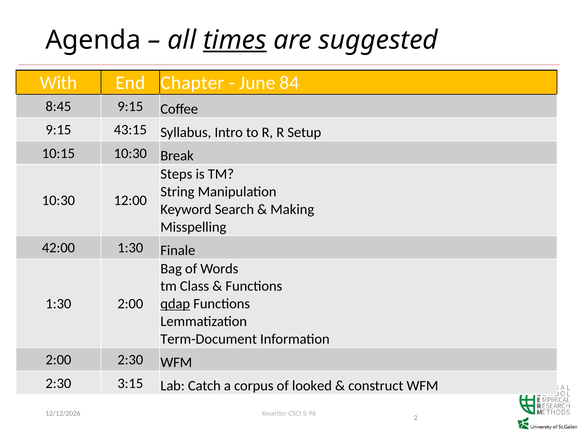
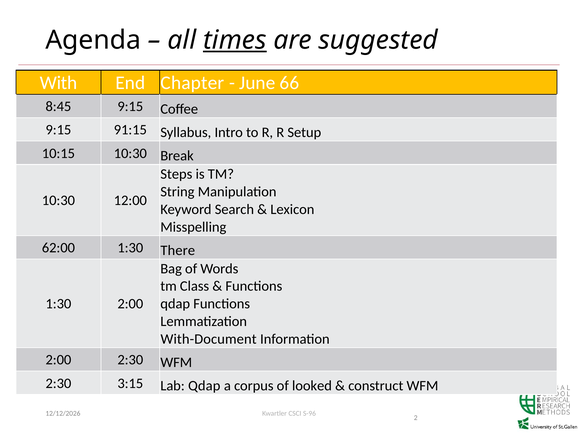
84: 84 -> 66
43:15: 43:15 -> 91:15
Making: Making -> Lexicon
42:00: 42:00 -> 62:00
Finale: Finale -> There
qdap at (175, 304) underline: present -> none
Term-Document: Term-Document -> With-Document
Lab Catch: Catch -> Qdap
